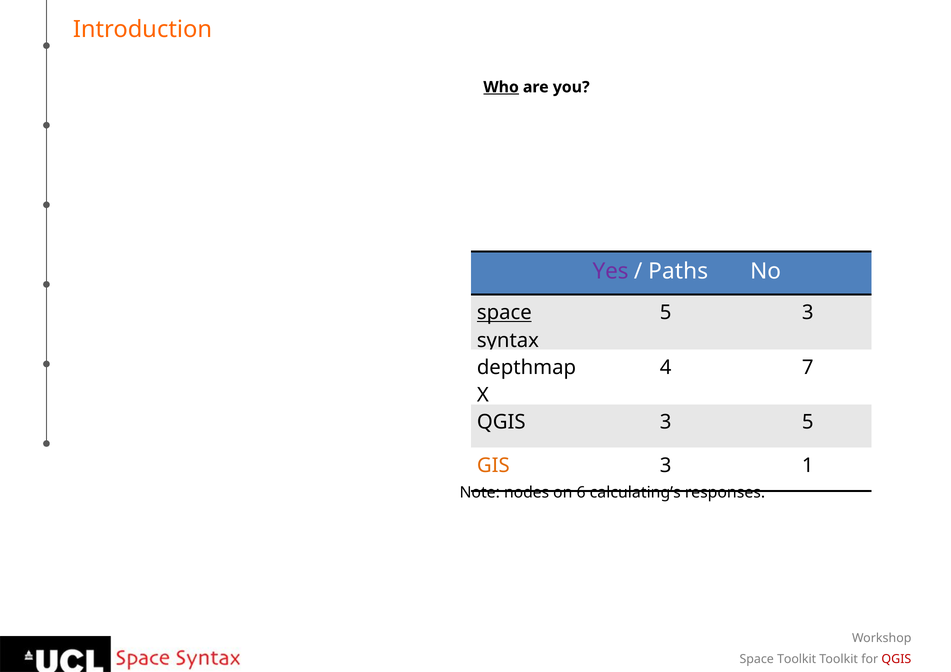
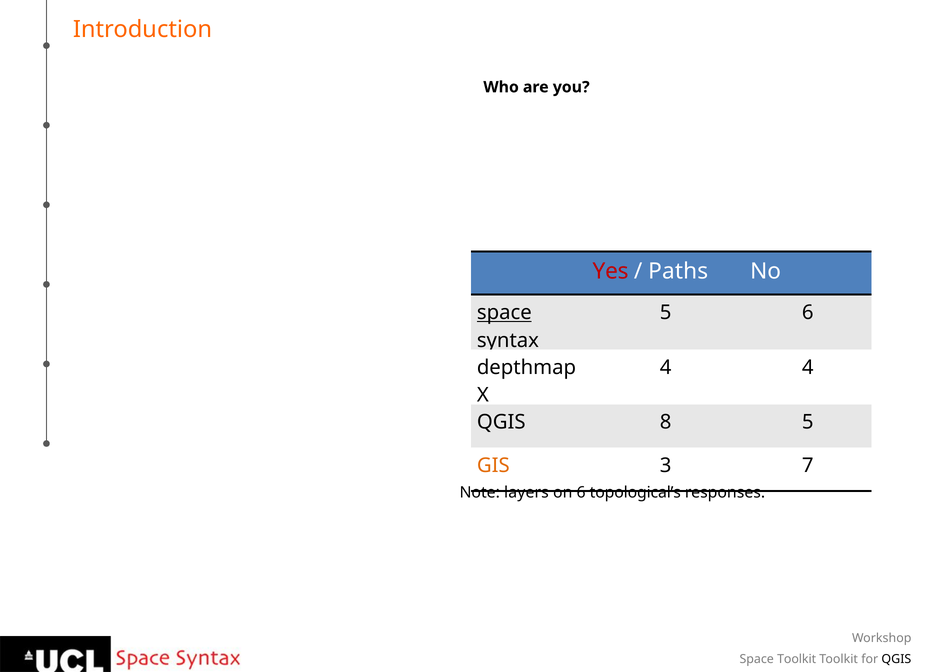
Who underline: present -> none
Yes colour: purple -> red
5 3: 3 -> 6
4 7: 7 -> 4
QGIS 3: 3 -> 8
1: 1 -> 7
nodes: nodes -> layers
calculating’s: calculating’s -> topological’s
QGIS at (896, 660) colour: red -> black
